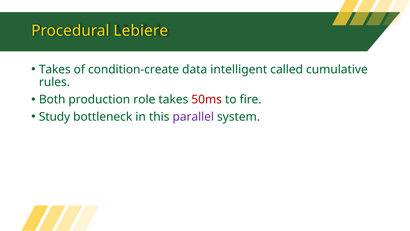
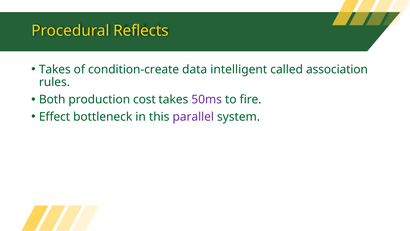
Lebiere: Lebiere -> Reflects
cumulative: cumulative -> association
role: role -> cost
50ms colour: red -> purple
Study: Study -> Effect
